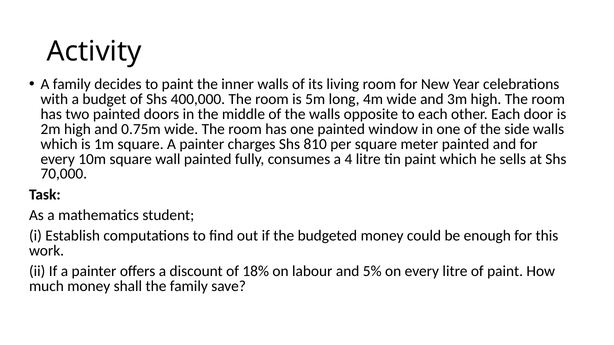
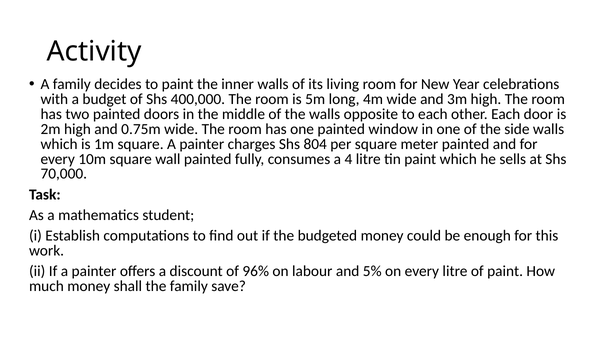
810: 810 -> 804
18%: 18% -> 96%
